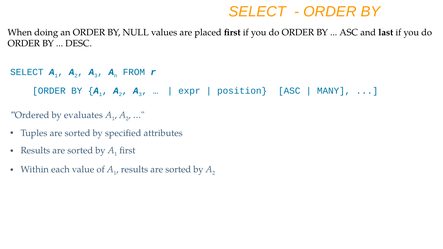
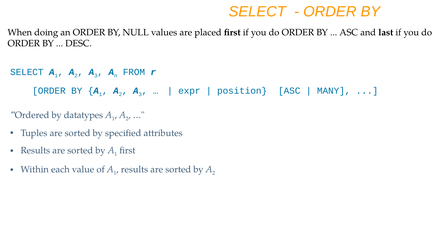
evaluates: evaluates -> datatypes
